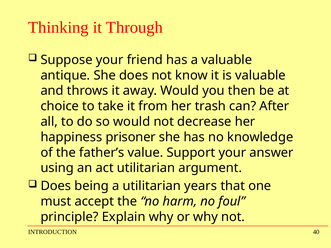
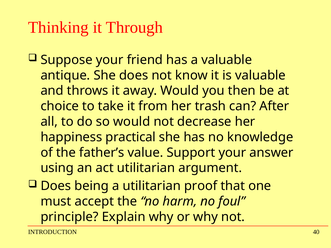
prisoner: prisoner -> practical
years: years -> proof
